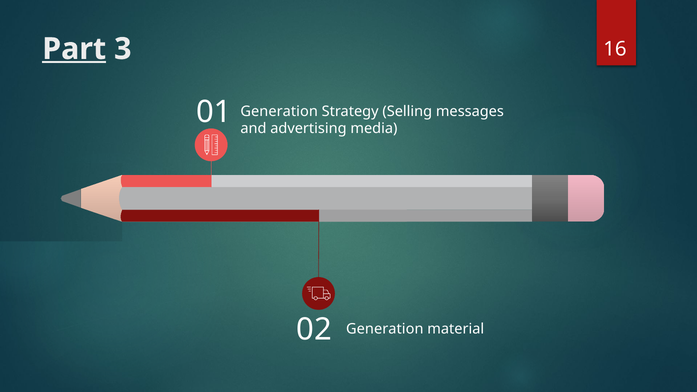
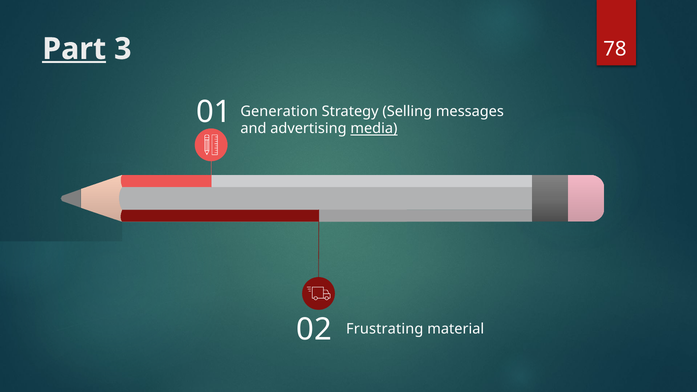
16: 16 -> 78
media underline: none -> present
Generation at (385, 329): Generation -> Frustrating
